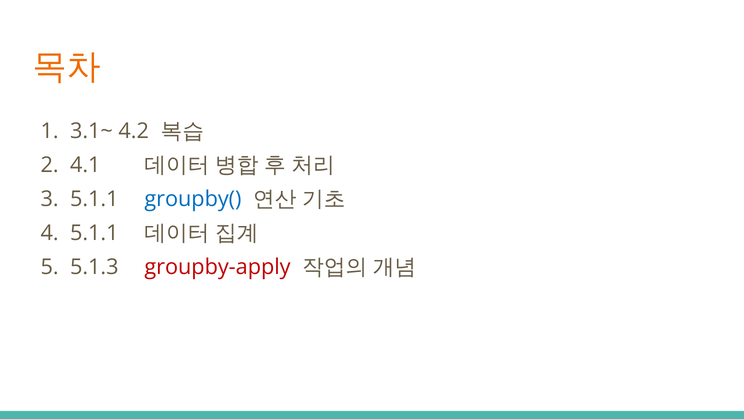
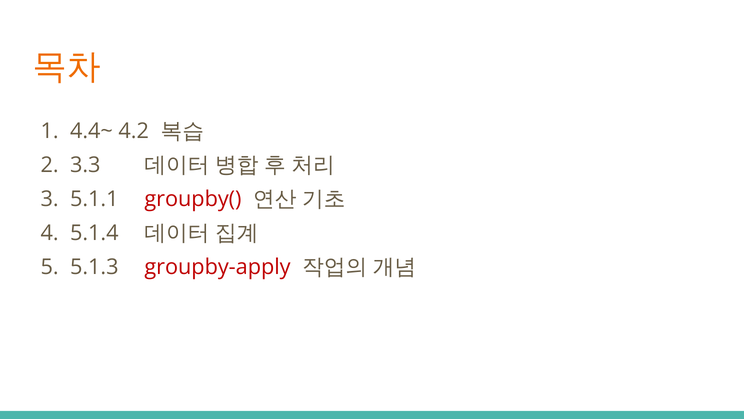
3.1~: 3.1~ -> 4.4~
4.1: 4.1 -> 3.3
groupby( colour: blue -> red
5.1.1 at (94, 233): 5.1.1 -> 5.1.4
